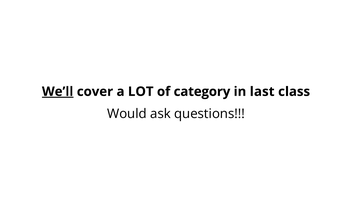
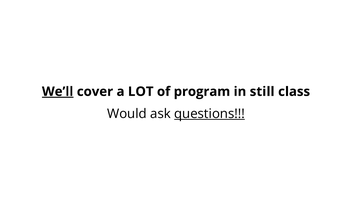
category: category -> program
last: last -> still
questions underline: none -> present
